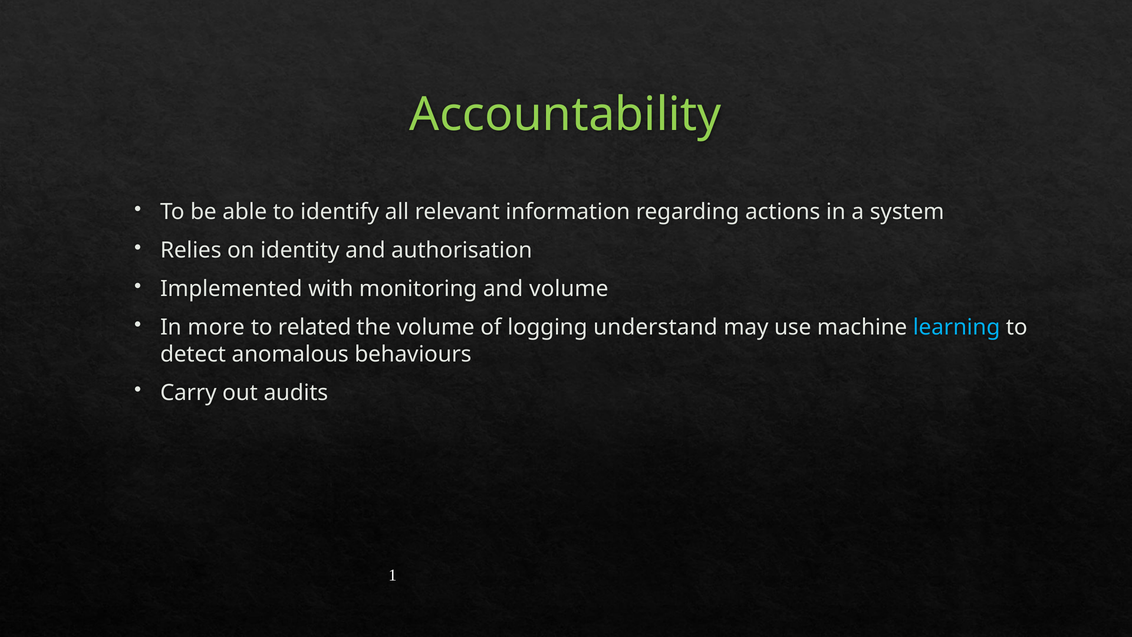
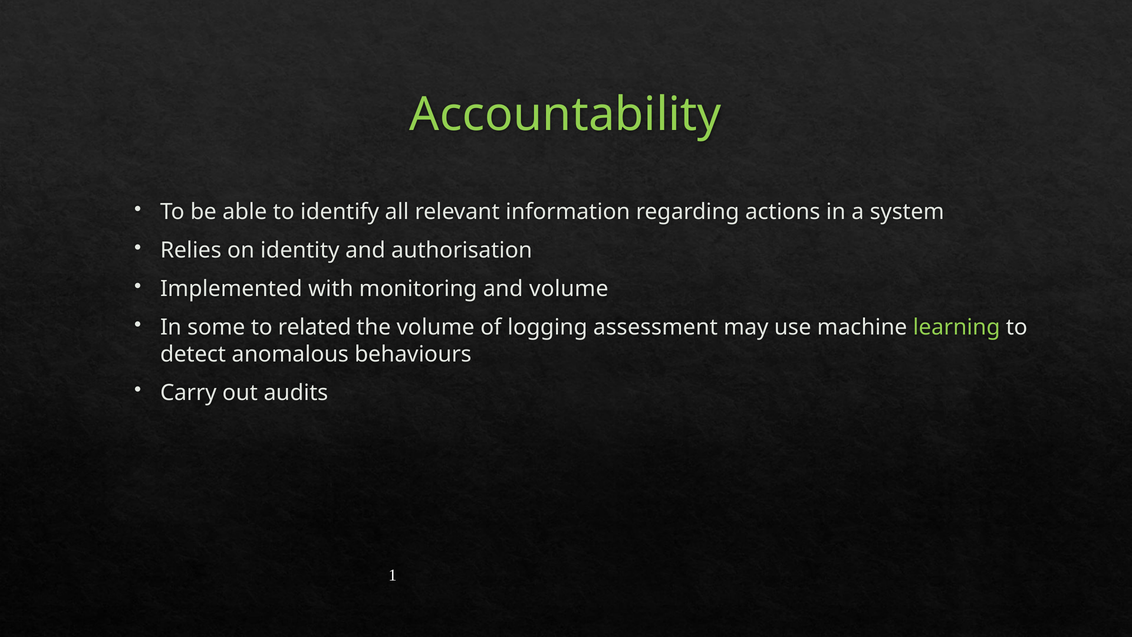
more: more -> some
understand: understand -> assessment
learning colour: light blue -> light green
